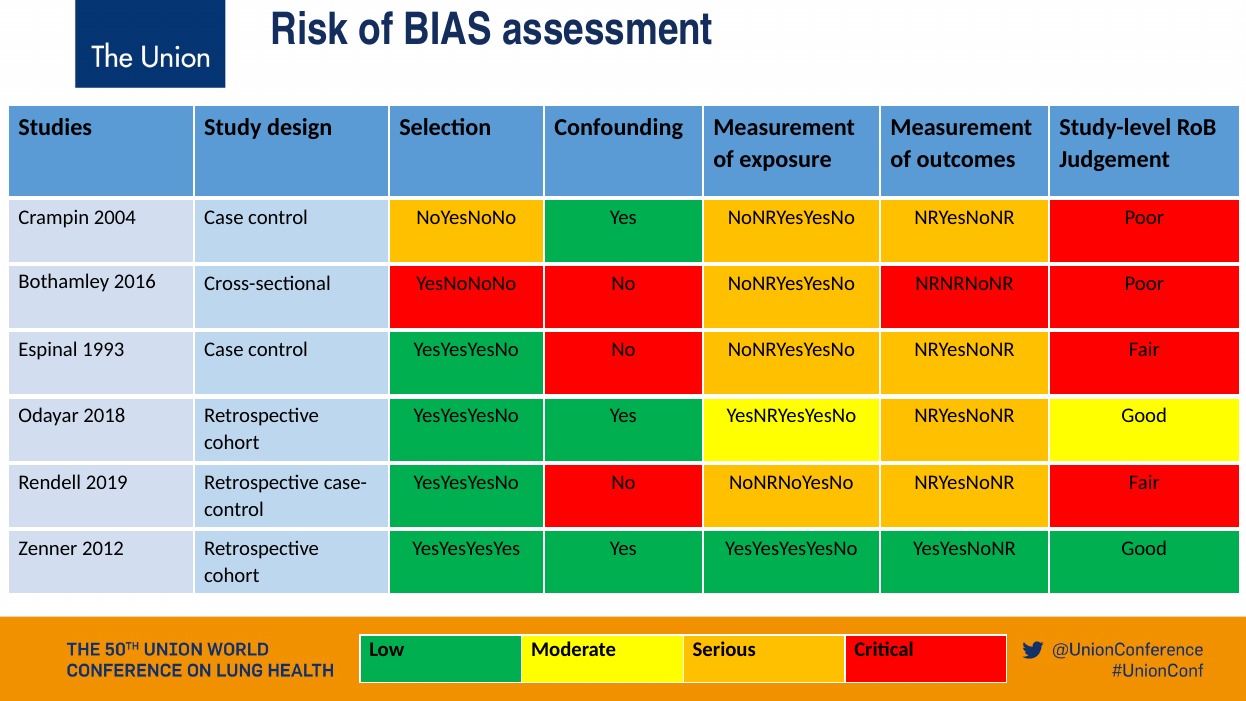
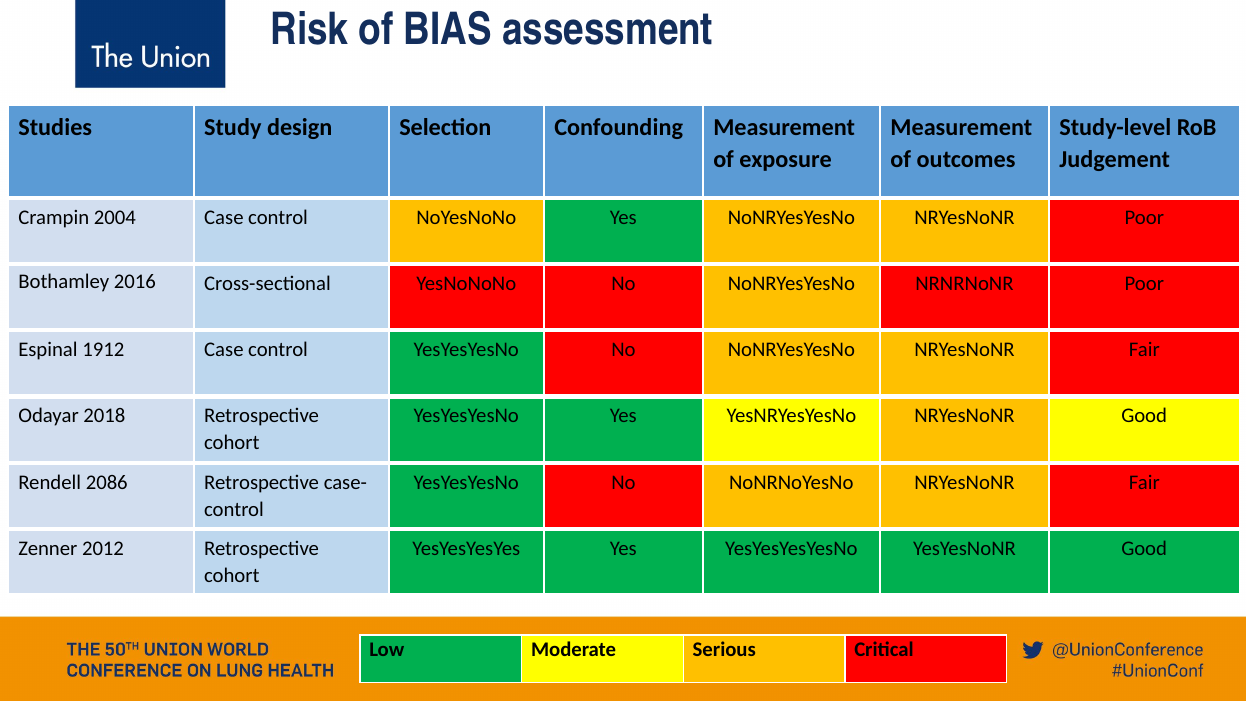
1993: 1993 -> 1912
2019: 2019 -> 2086
